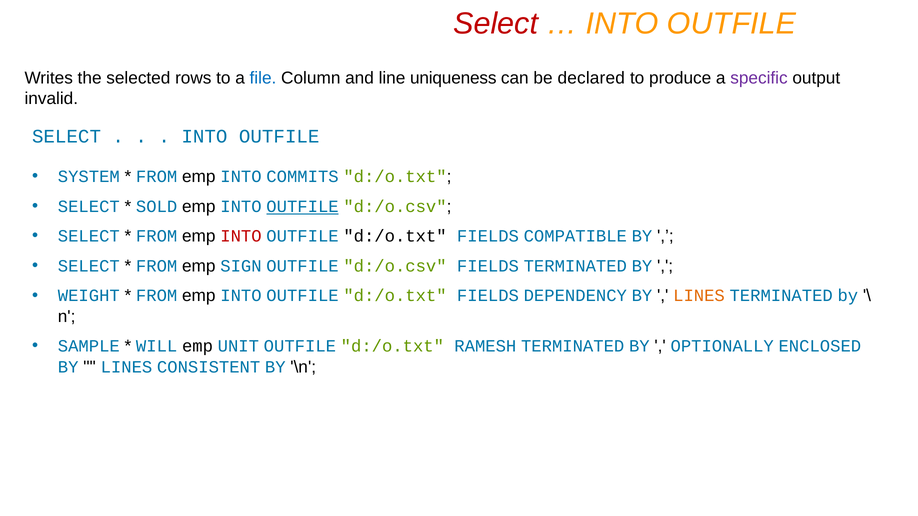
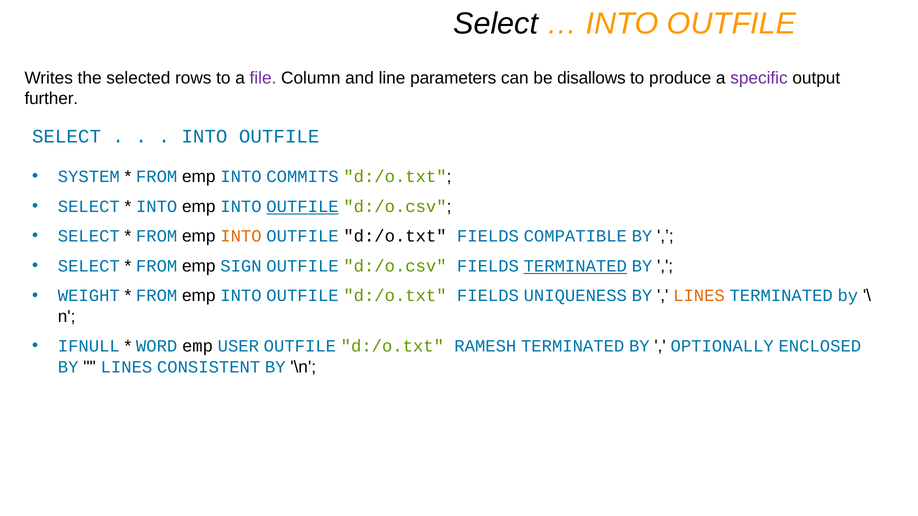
Select at (496, 24) colour: red -> black
file colour: blue -> purple
uniqueness: uniqueness -> parameters
declared: declared -> disallows
invalid: invalid -> further
SOLD at (157, 207): SOLD -> INTO
INTO at (241, 236) colour: red -> orange
TERMINATED at (575, 266) underline: none -> present
DEPENDENCY: DEPENDENCY -> UNIQUENESS
SAMPLE: SAMPLE -> IFNULL
WILL: WILL -> WORD
UNIT: UNIT -> USER
